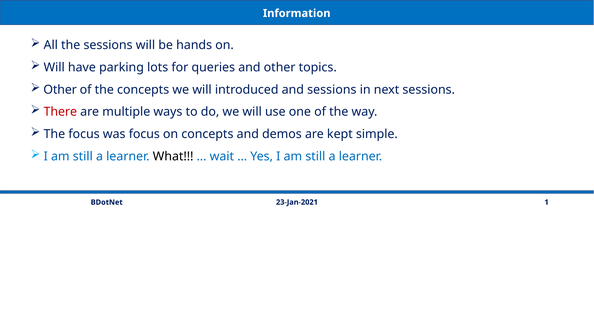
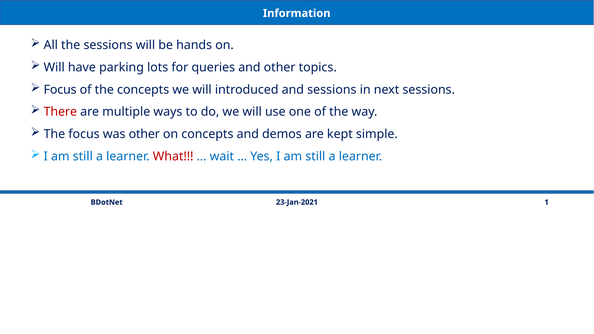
Other at (60, 90): Other -> Focus
was focus: focus -> other
What colour: black -> red
